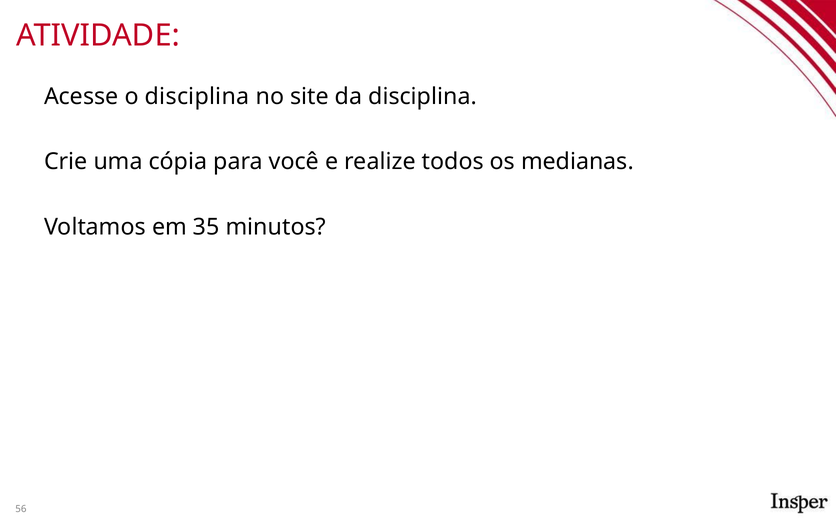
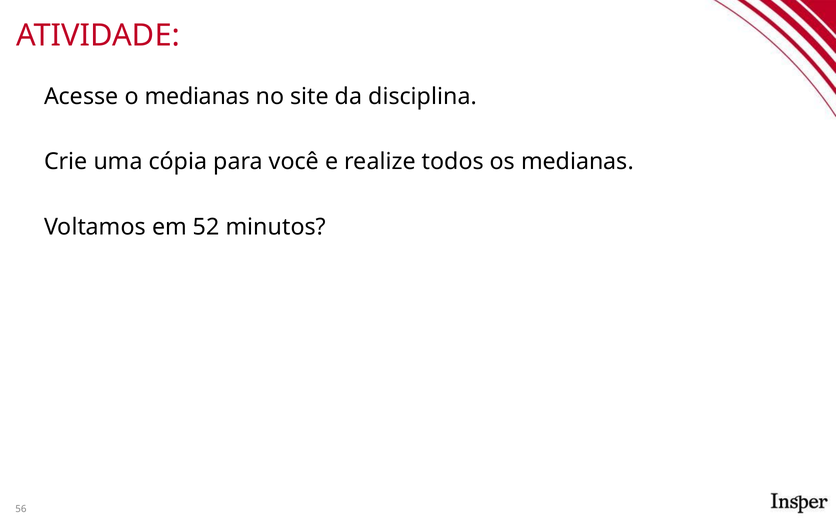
o disciplina: disciplina -> medianas
35: 35 -> 52
